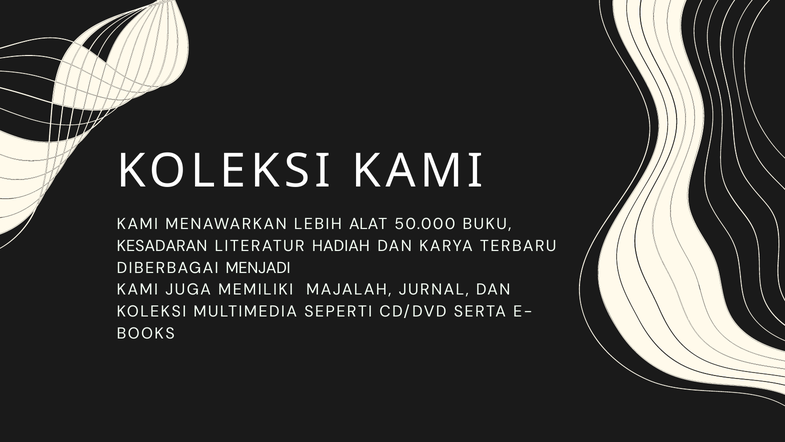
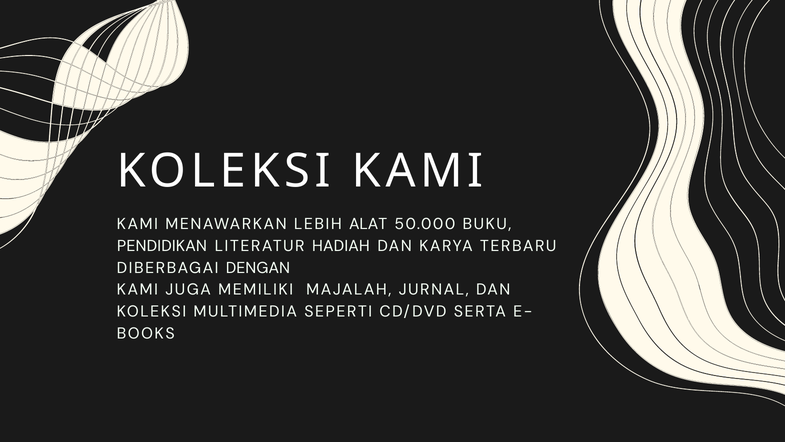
KESADARAN: KESADARAN -> PENDIDIKAN
MENJADI: MENJADI -> DENGAN
